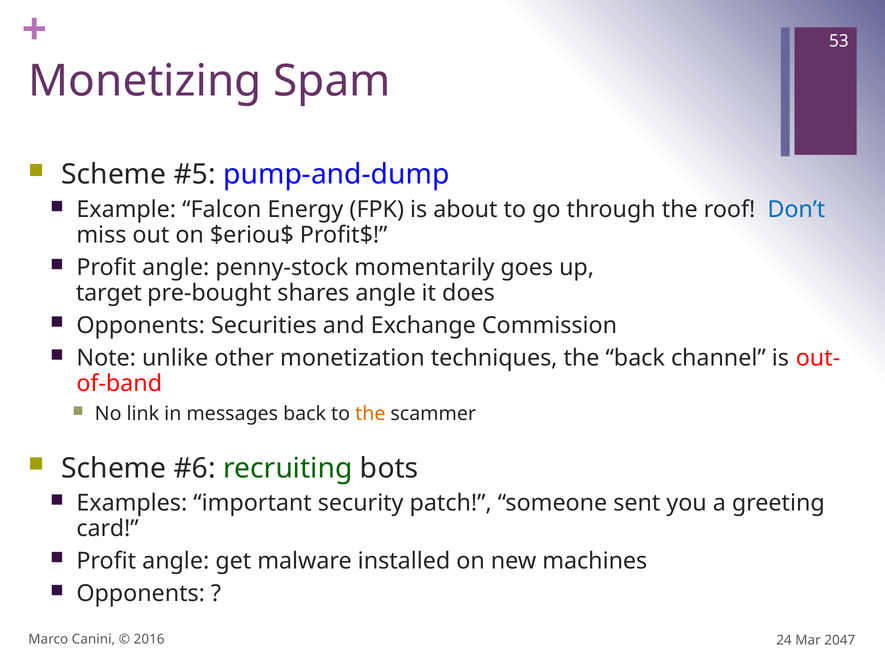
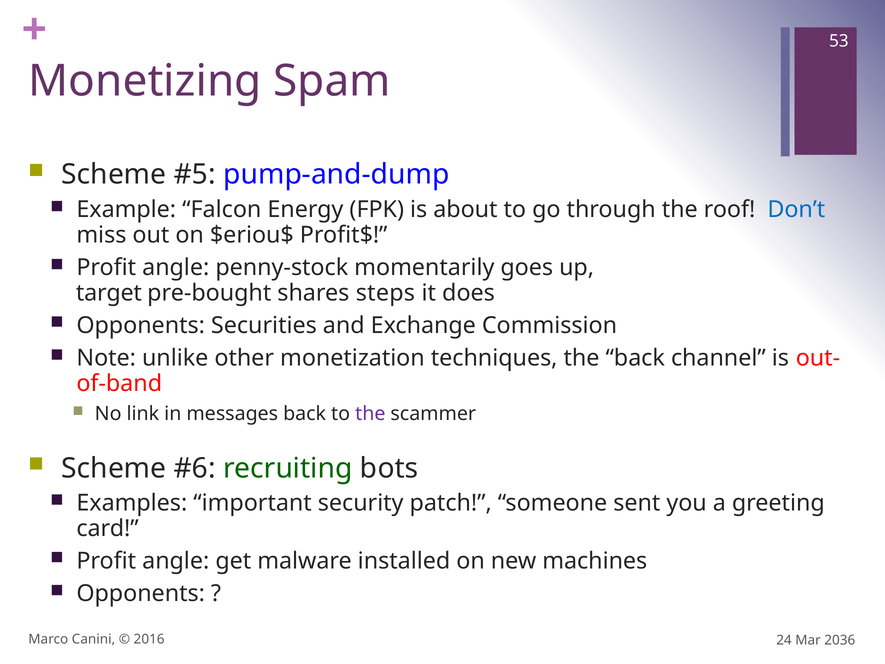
shares angle: angle -> steps
the at (370, 414) colour: orange -> purple
2047: 2047 -> 2036
